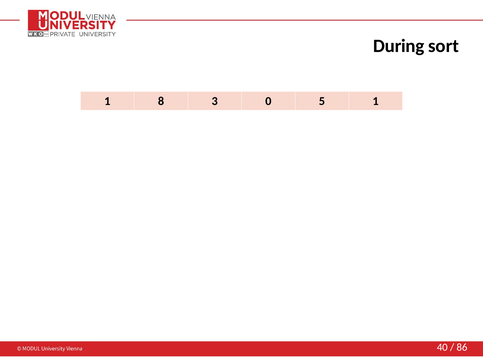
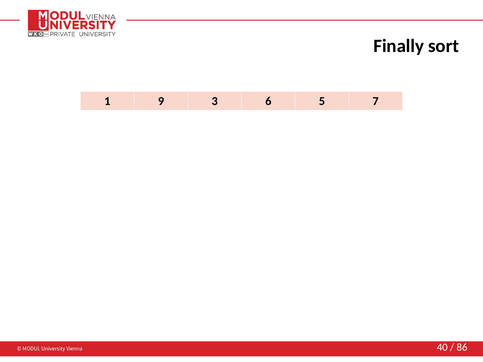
During: During -> Finally
8: 8 -> 9
0: 0 -> 6
5 1: 1 -> 7
